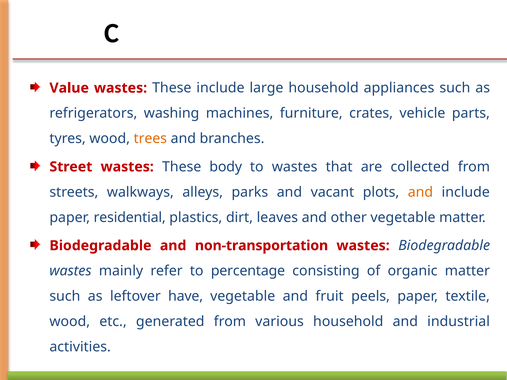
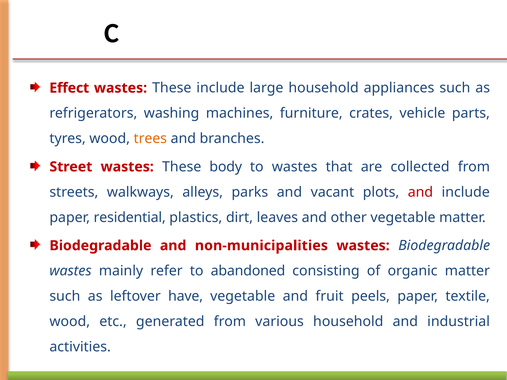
Value: Value -> Effect
and at (420, 192) colour: orange -> red
non-transportation: non-transportation -> non-municipalities
percentage: percentage -> abandoned
